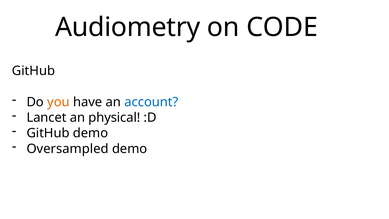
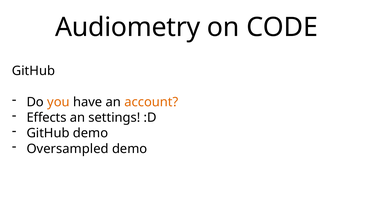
account colour: blue -> orange
Lancet: Lancet -> Effects
physical: physical -> settings
